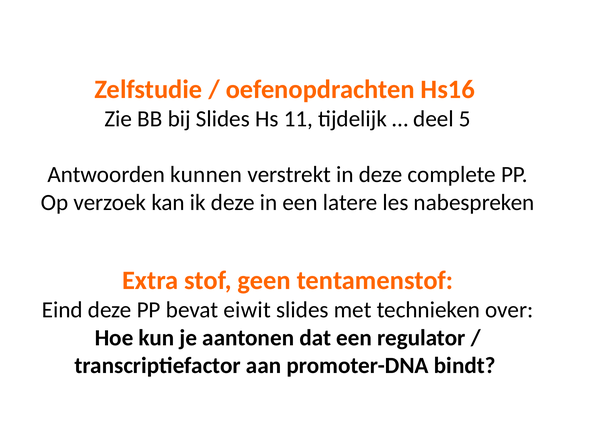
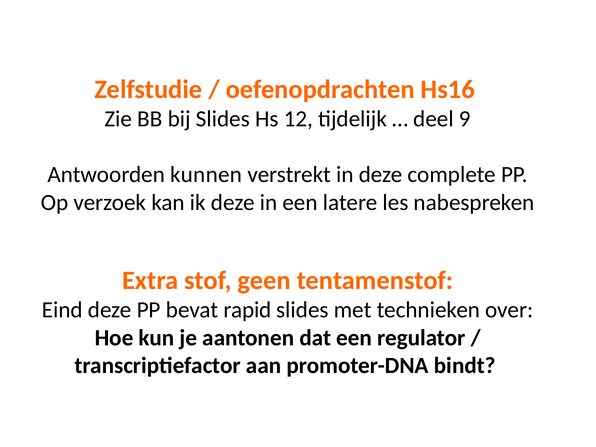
11: 11 -> 12
5: 5 -> 9
eiwit: eiwit -> rapid
